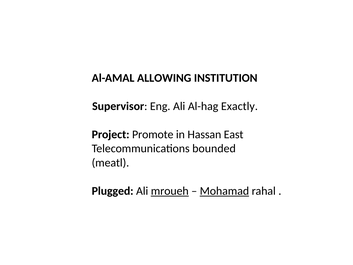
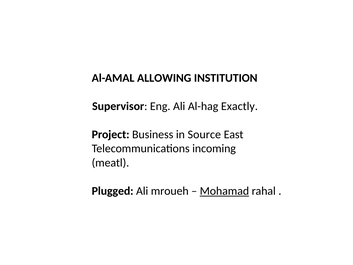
Promote: Promote -> Business
Hassan: Hassan -> Source
bounded: bounded -> incoming
mroueh underline: present -> none
